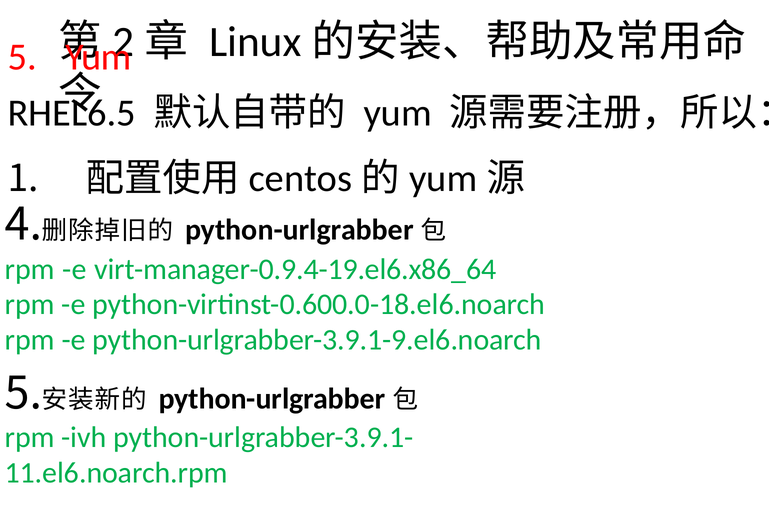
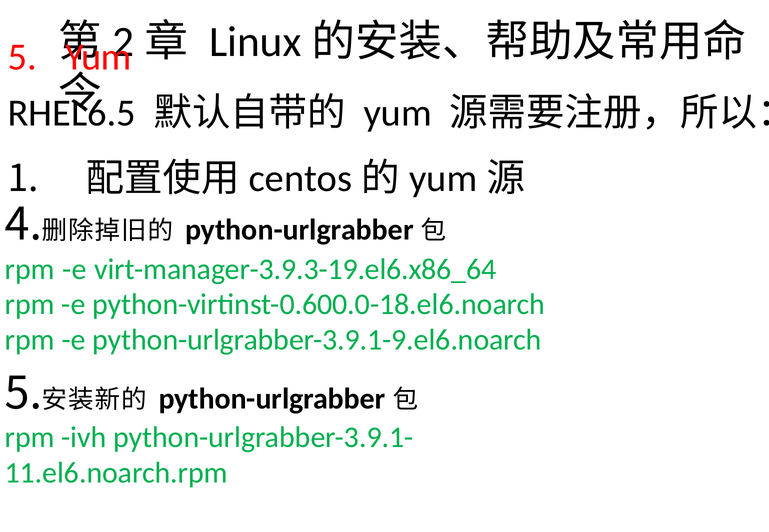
virt-manager-0.9.4-19.el6.x86_64: virt-manager-0.9.4-19.el6.x86_64 -> virt-manager-3.9.3-19.el6.x86_64
